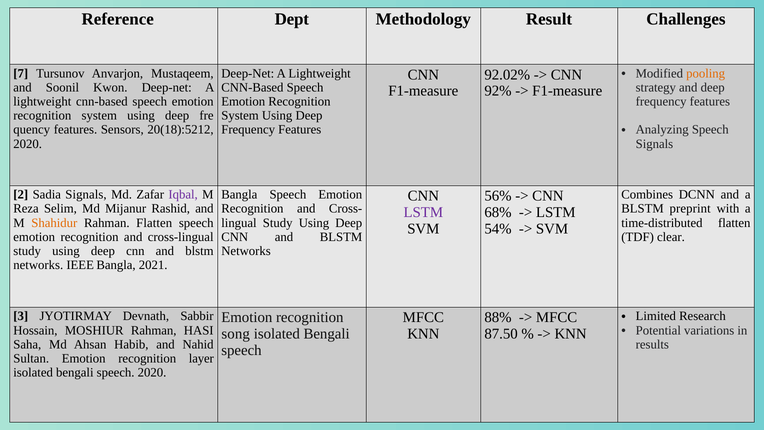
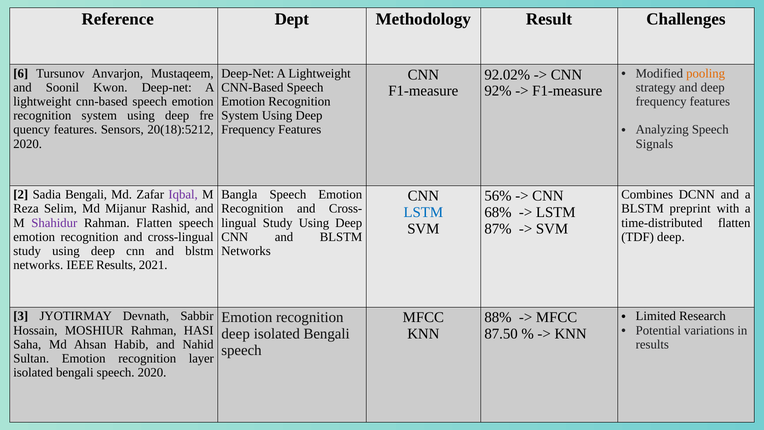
7: 7 -> 6
Sadia Signals: Signals -> Bengali
LSTM at (423, 212) colour: purple -> blue
Shahidur colour: orange -> purple
54%: 54% -> 87%
TDF clear: clear -> deep
IEEE Bangla: Bangla -> Results
song at (236, 334): song -> deep
